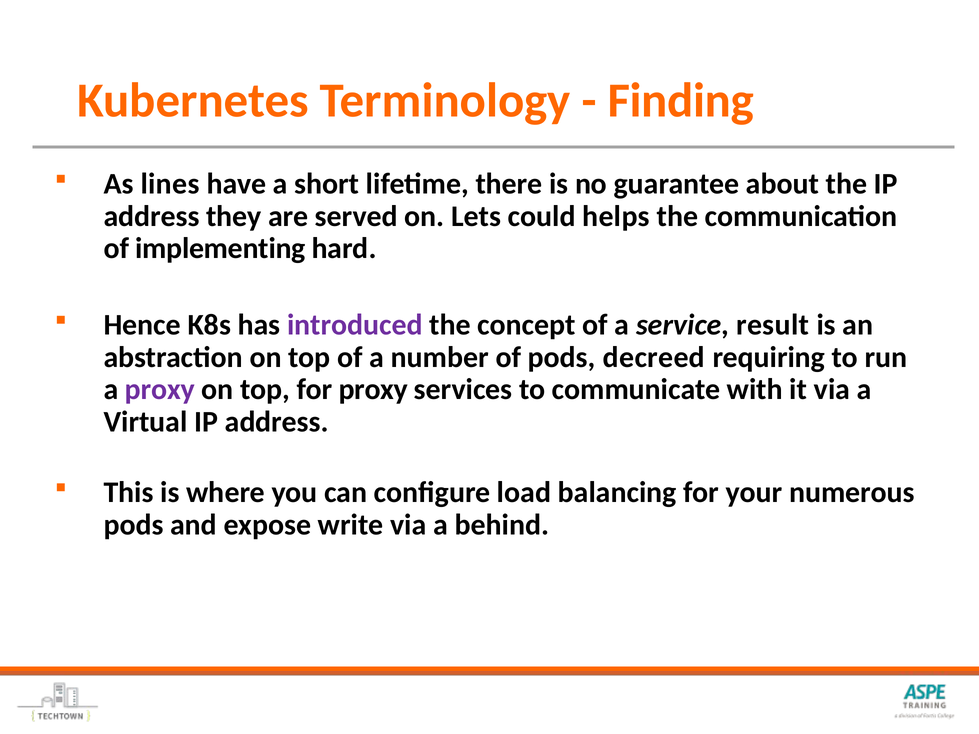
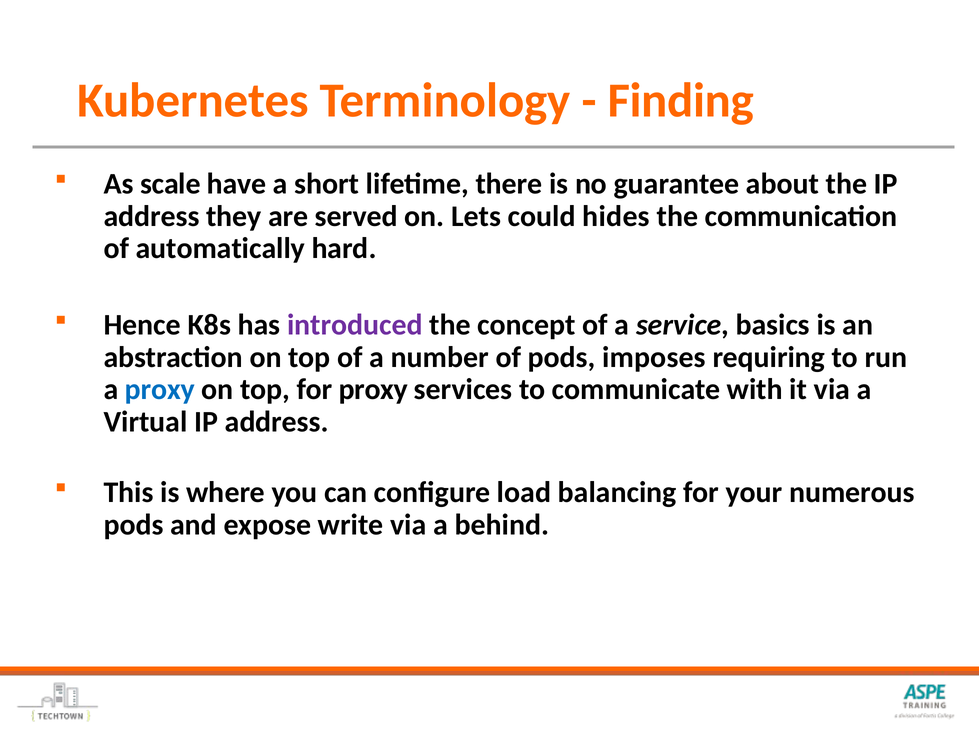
lines: lines -> scale
helps: helps -> hides
implementing: implementing -> automatically
result: result -> basics
decreed: decreed -> imposes
proxy at (160, 390) colour: purple -> blue
